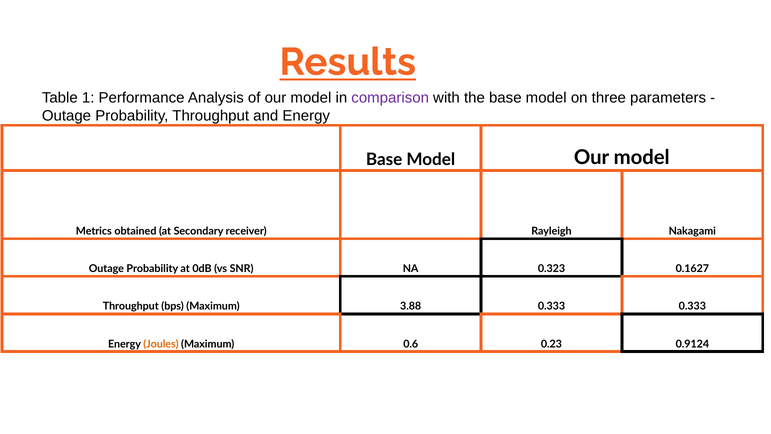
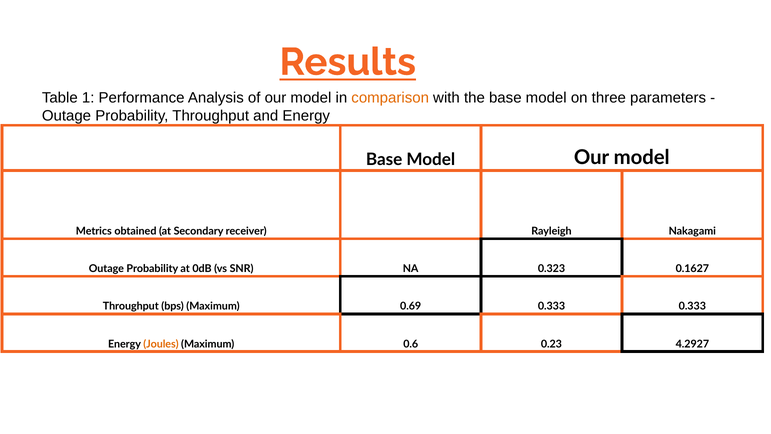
comparison colour: purple -> orange
3.88: 3.88 -> 0.69
0.9124: 0.9124 -> 4.2927
